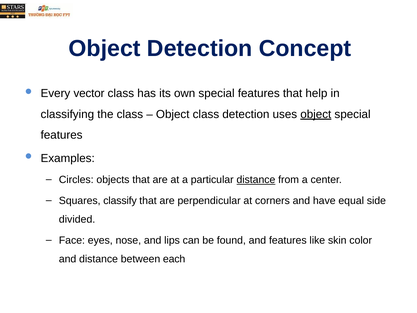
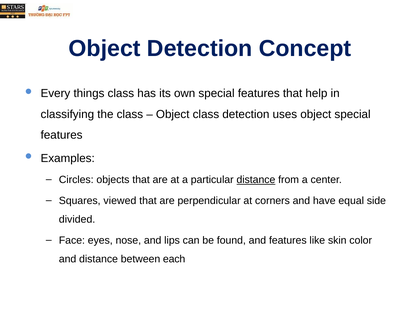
vector: vector -> things
object at (316, 114) underline: present -> none
classify: classify -> viewed
